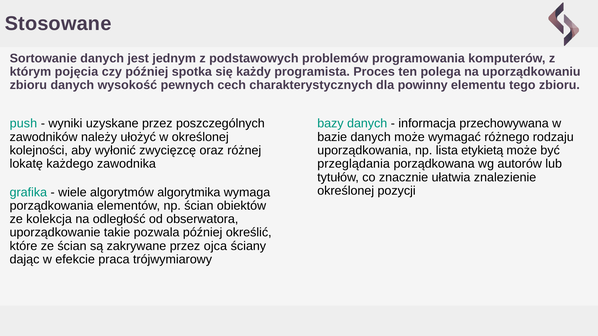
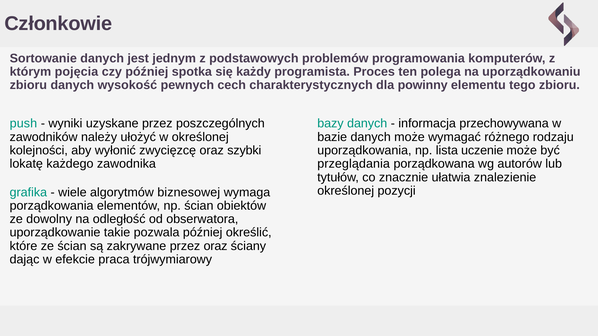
Stosowane: Stosowane -> Członkowie
różnej: różnej -> szybki
etykietą: etykietą -> uczenie
algorytmika: algorytmika -> biznesowej
kolekcja: kolekcja -> dowolny
przez ojca: ojca -> oraz
